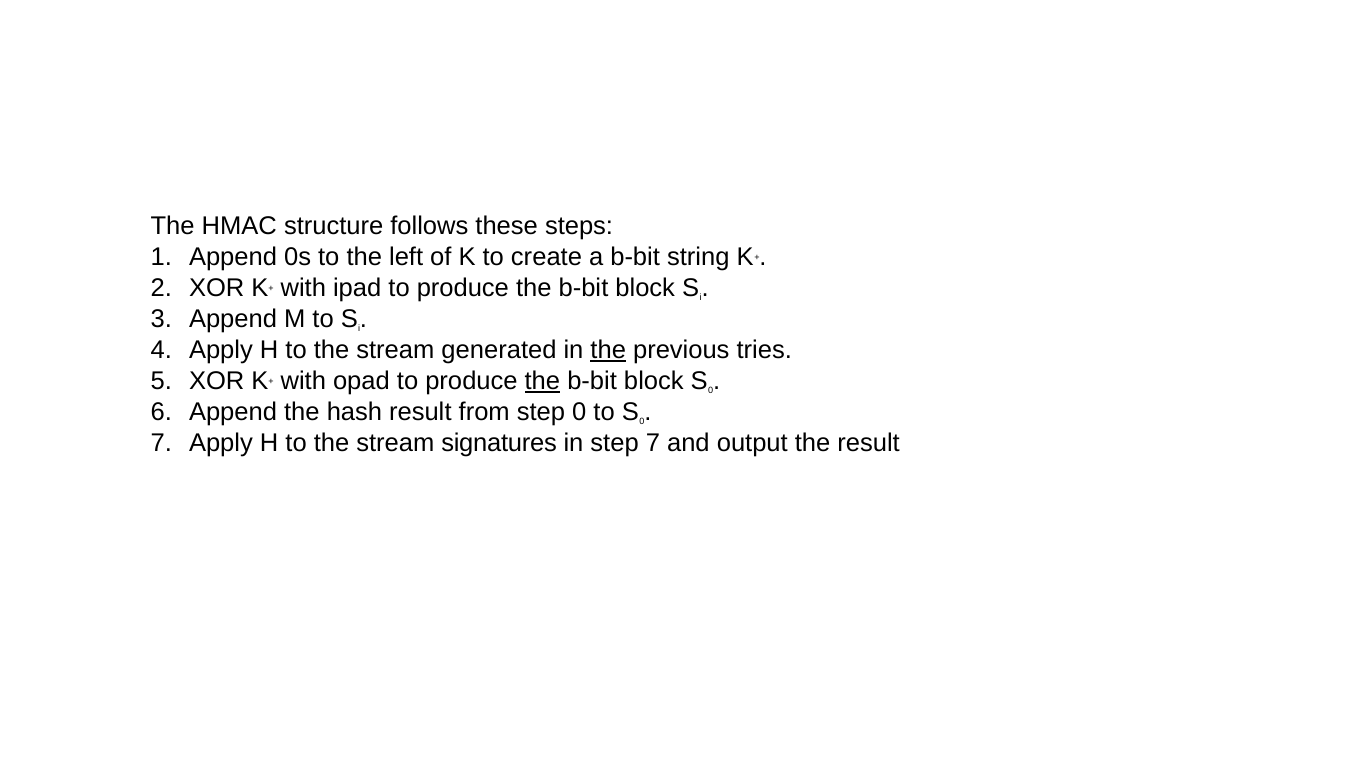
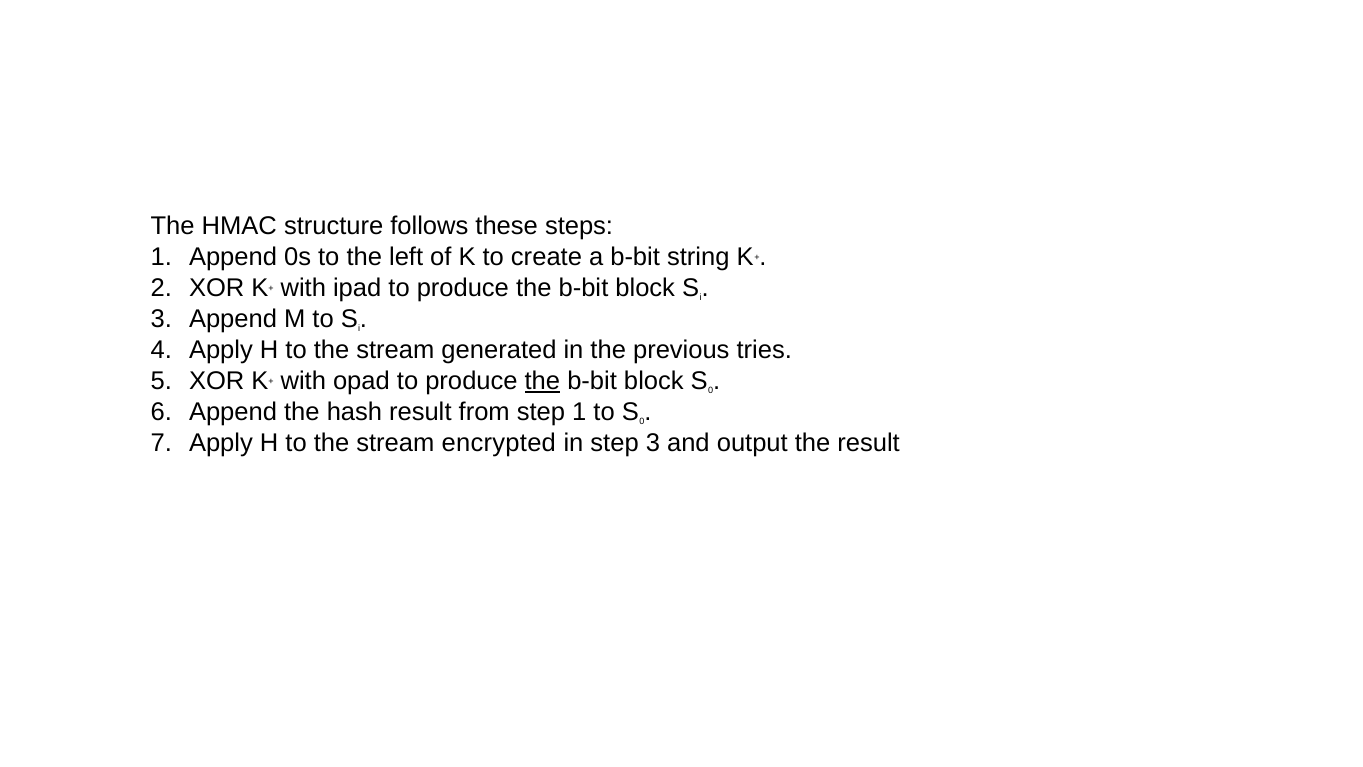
the at (608, 350) underline: present -> none
step 0: 0 -> 1
signatures: signatures -> encrypted
step 7: 7 -> 3
